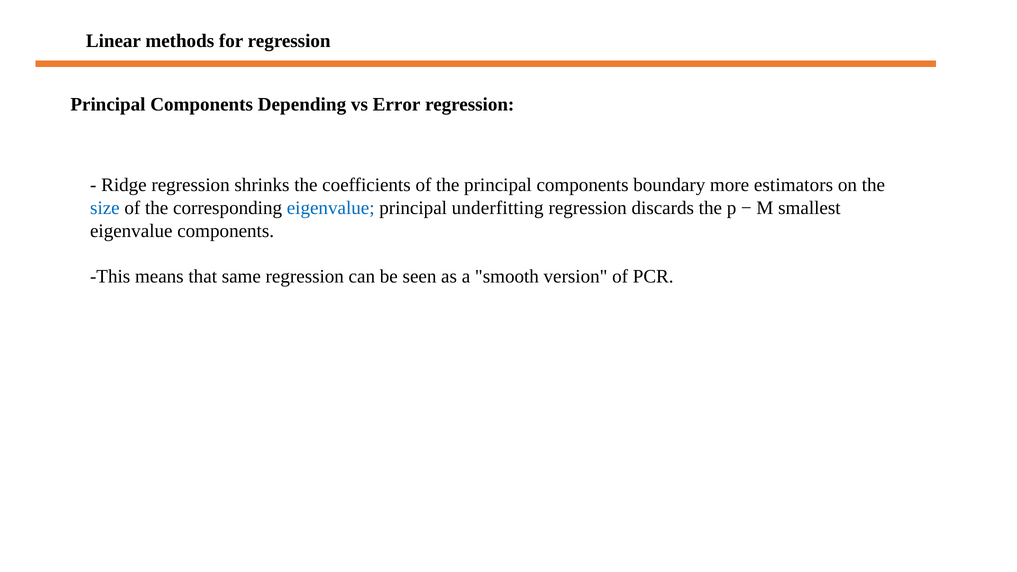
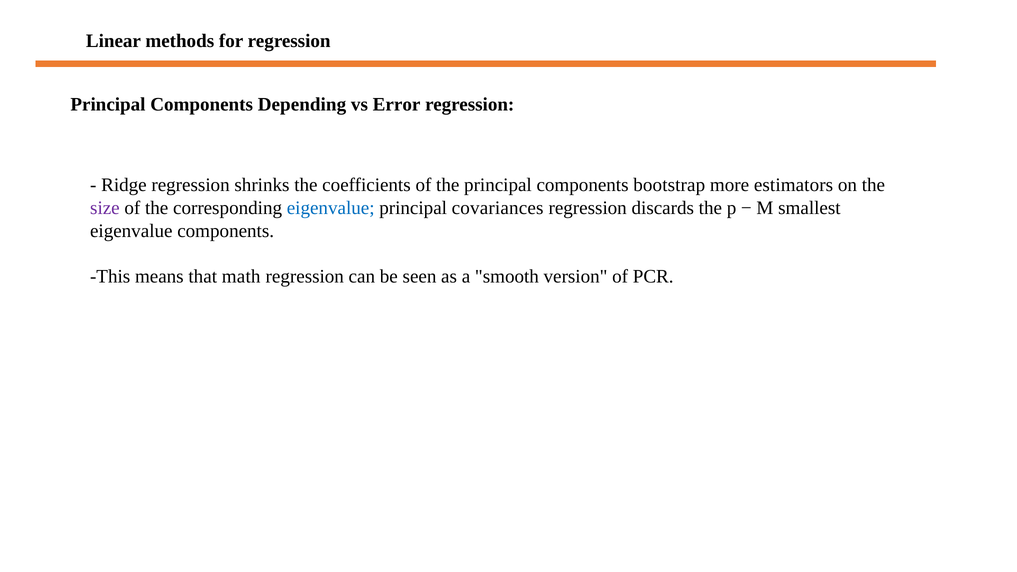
boundary: boundary -> bootstrap
size colour: blue -> purple
underfitting: underfitting -> covariances
same: same -> math
